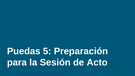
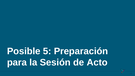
Puedas: Puedas -> Posible
